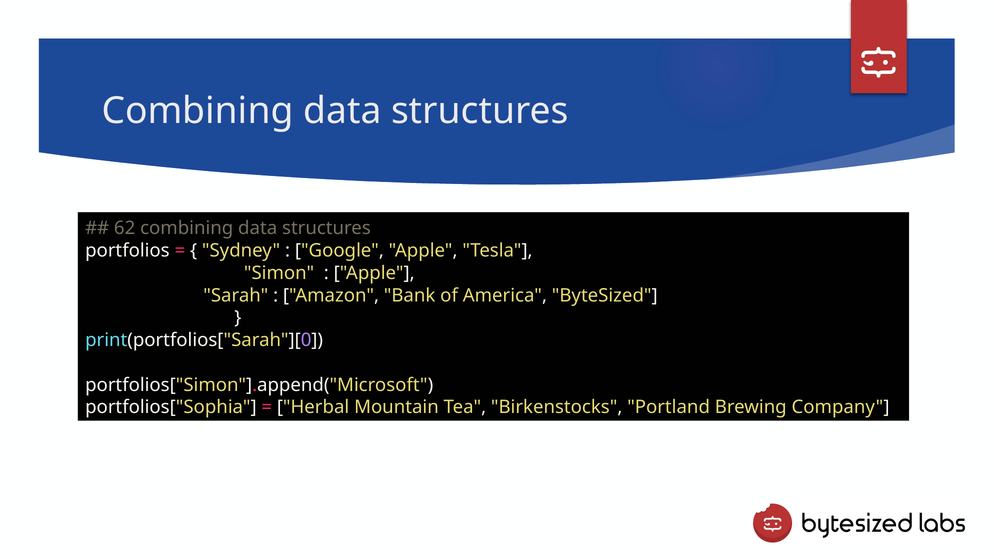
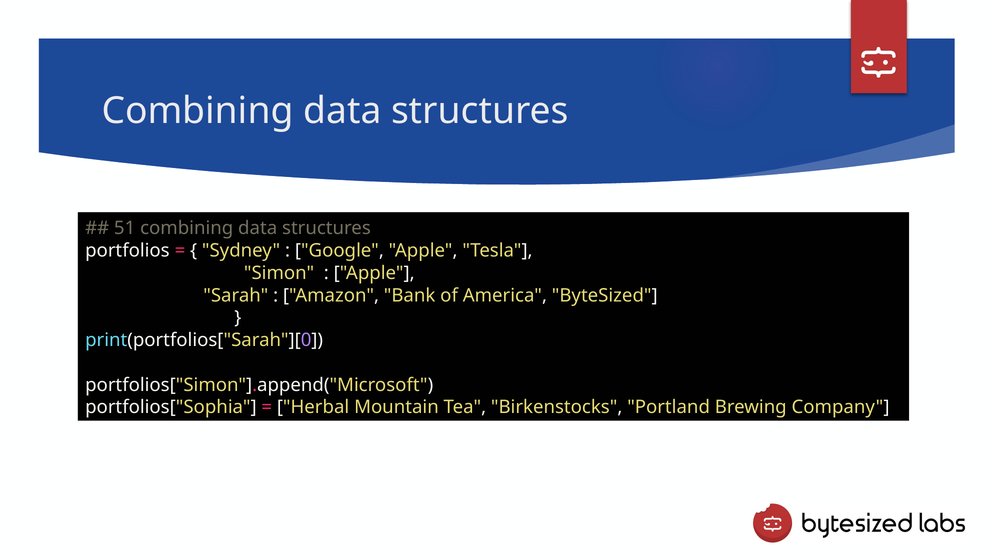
62: 62 -> 51
